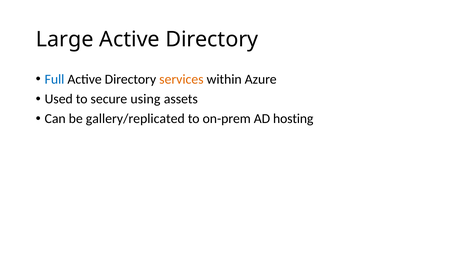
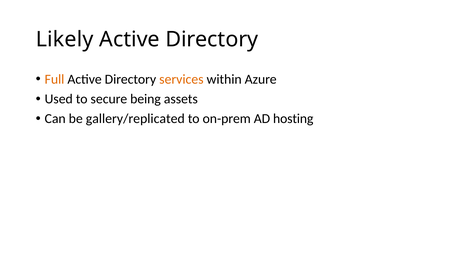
Large: Large -> Likely
Full colour: blue -> orange
using: using -> being
